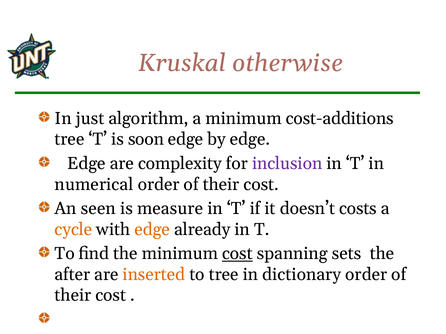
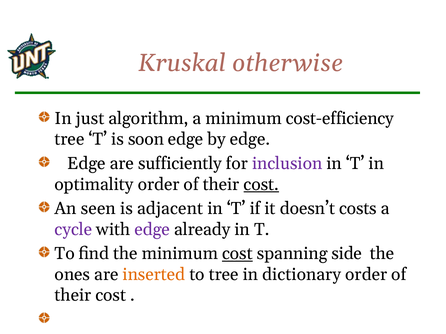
cost-additions: cost-additions -> cost-efficiency
complexity: complexity -> sufficiently
numerical: numerical -> optimality
cost at (261, 185) underline: none -> present
measure: measure -> adjacent
cycle colour: orange -> purple
edge at (152, 230) colour: orange -> purple
sets: sets -> side
after: after -> ones
